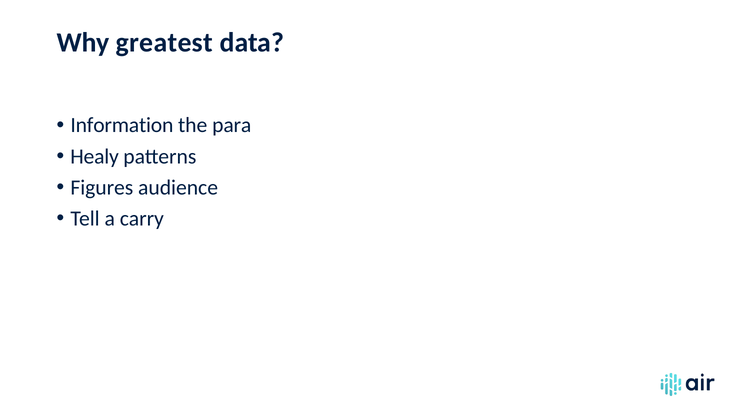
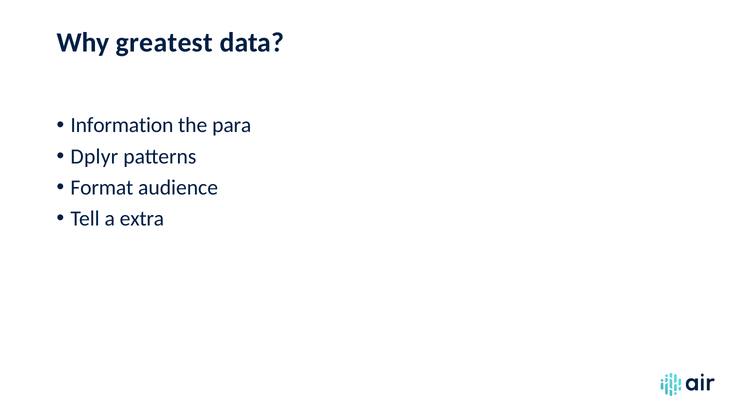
Healy: Healy -> Dplyr
Figures: Figures -> Format
carry: carry -> extra
